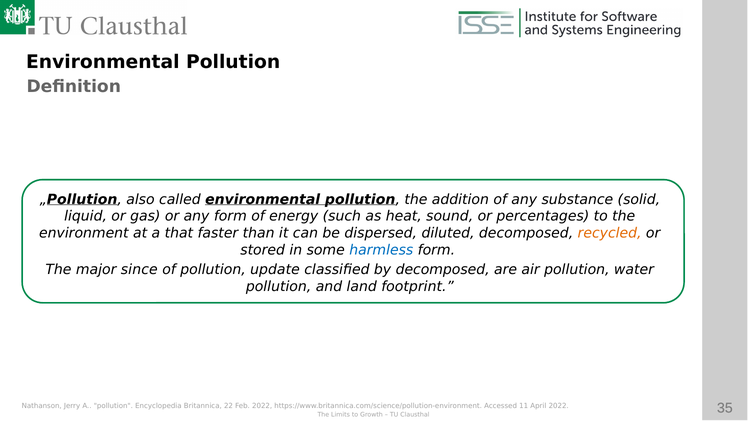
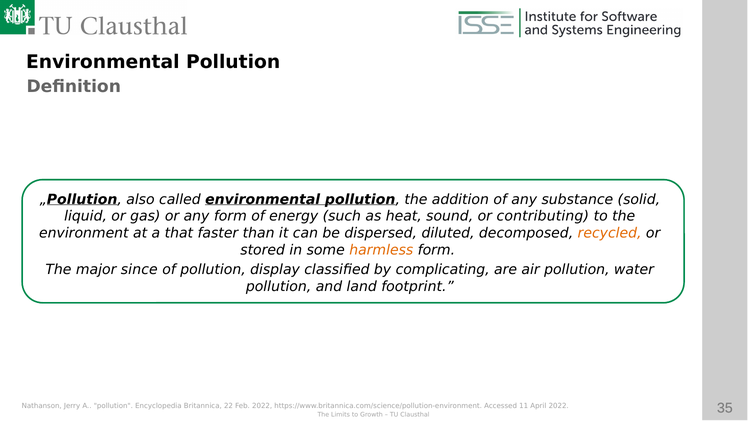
percentages: percentages -> contributing
harmless colour: blue -> orange
update: update -> display
by decomposed: decomposed -> complicating
